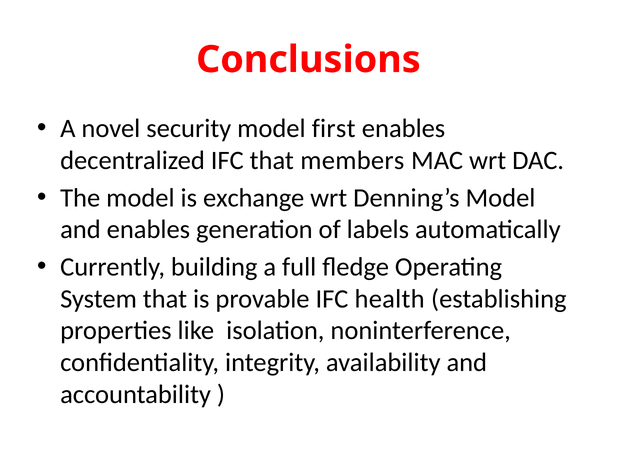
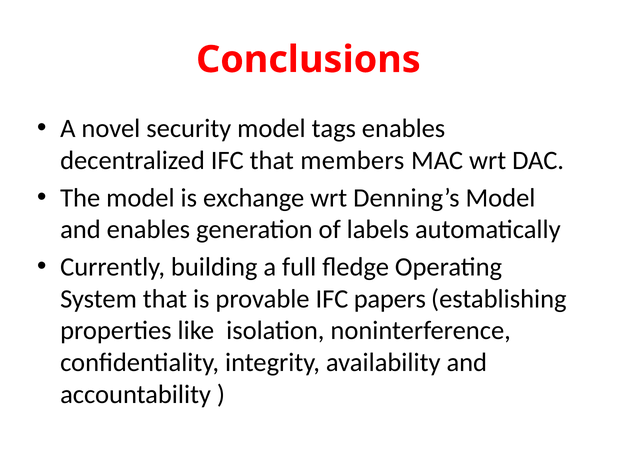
first: first -> tags
health: health -> papers
